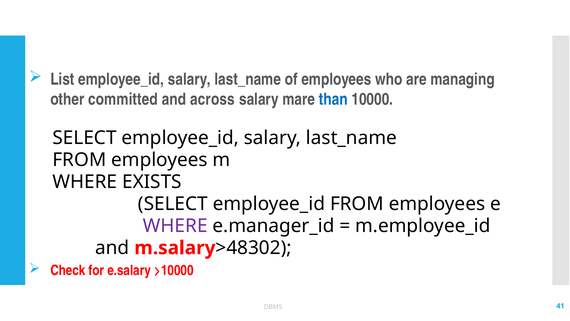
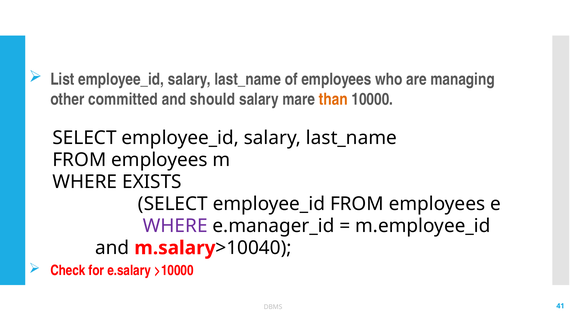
across: across -> should
than colour: blue -> orange
>48302: >48302 -> >10040
